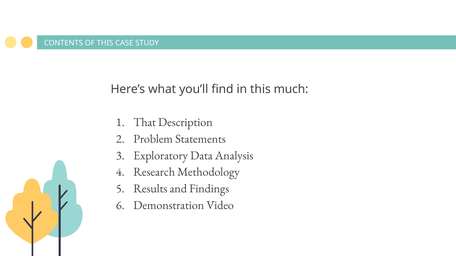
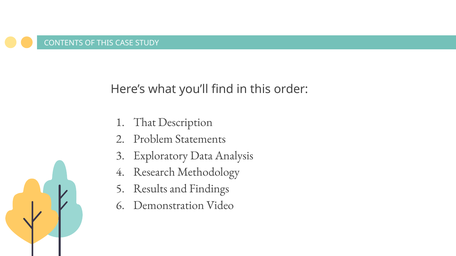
much: much -> order
